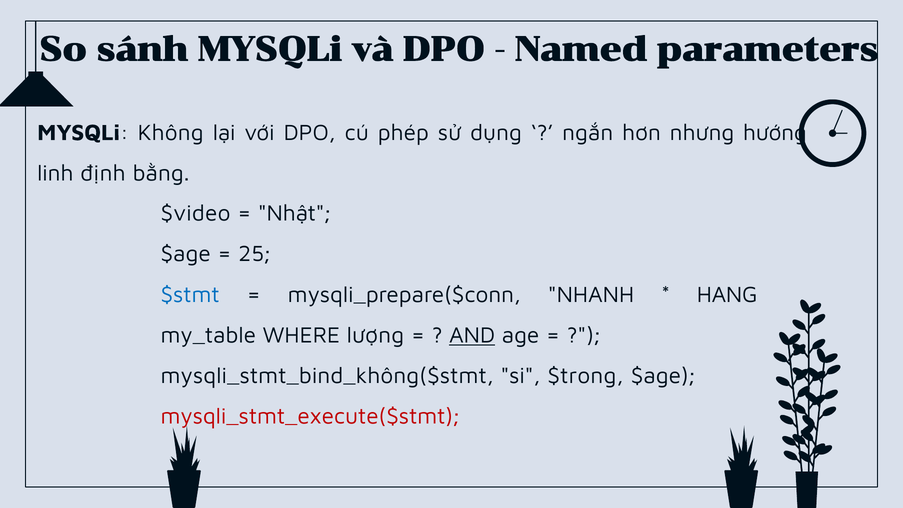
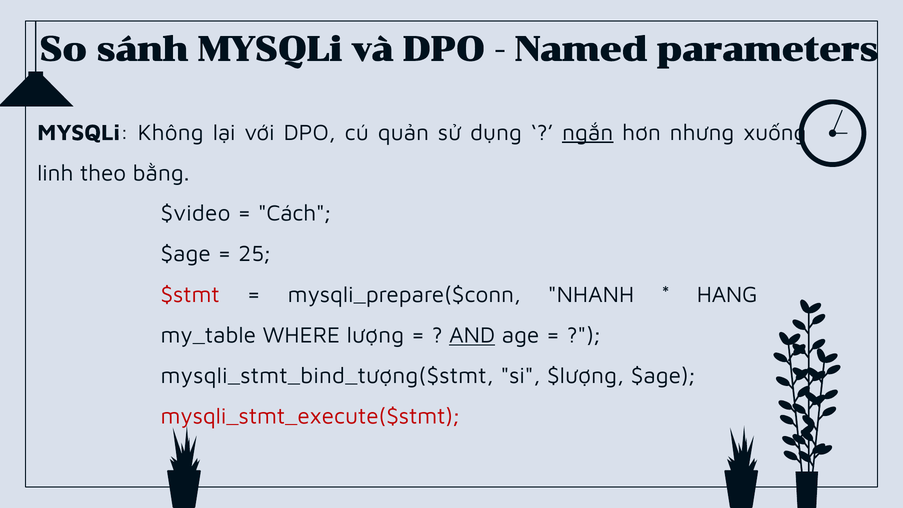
phép: phép -> quản
ngắn underline: none -> present
hướng: hướng -> xuống
định: định -> theo
Nhật: Nhật -> Cách
$stmt colour: blue -> red
mysqli_stmt_bind_không($stmt: mysqli_stmt_bind_không($stmt -> mysqli_stmt_bind_tượng($stmt
$trong: $trong -> $lượng
